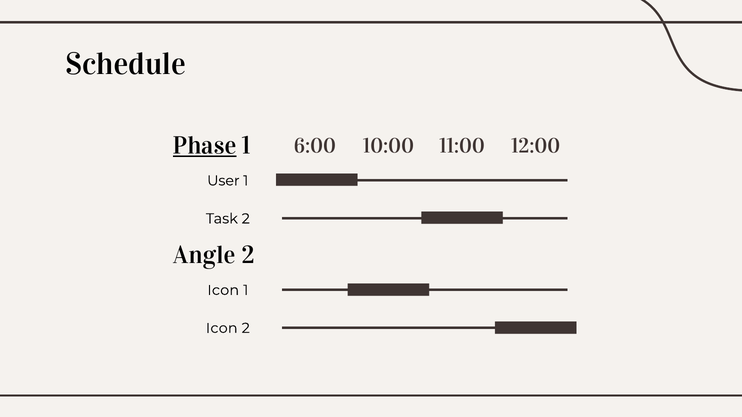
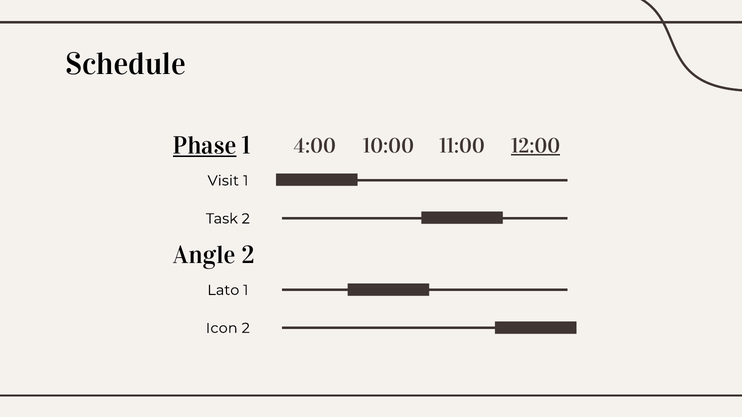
6:00: 6:00 -> 4:00
12:00 underline: none -> present
User: User -> Visit
Icon at (223, 290): Icon -> Lato
